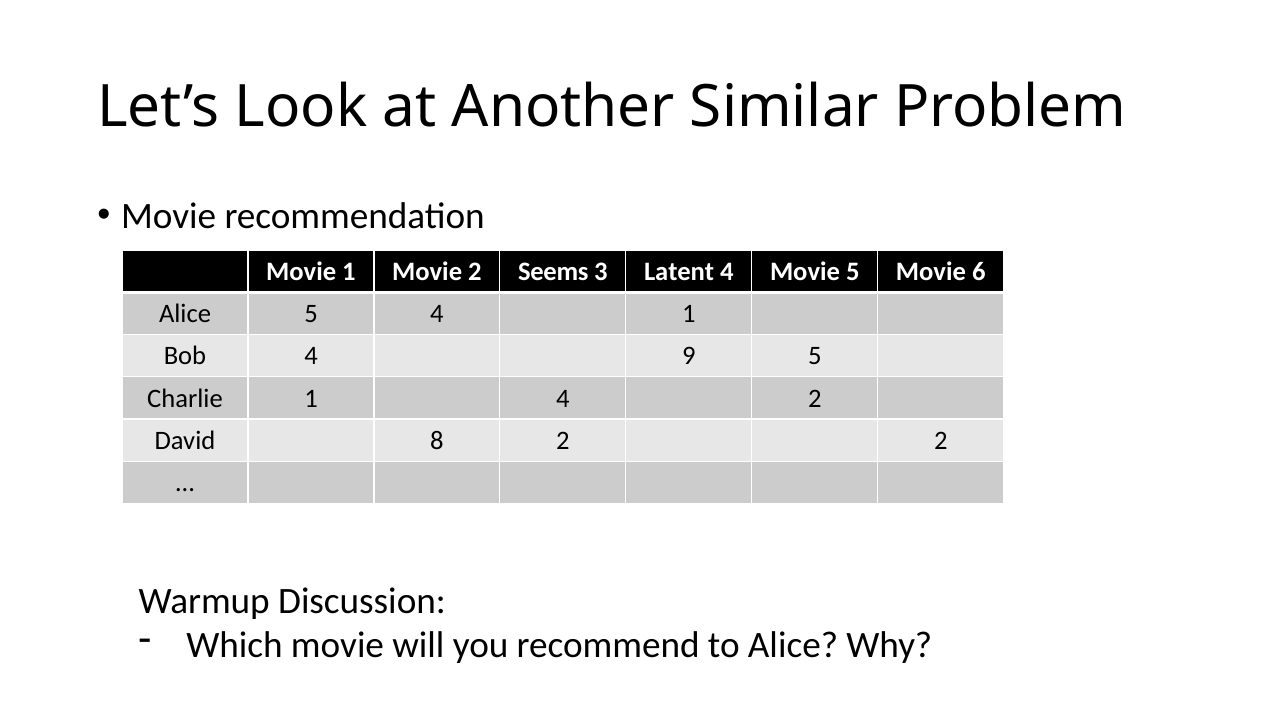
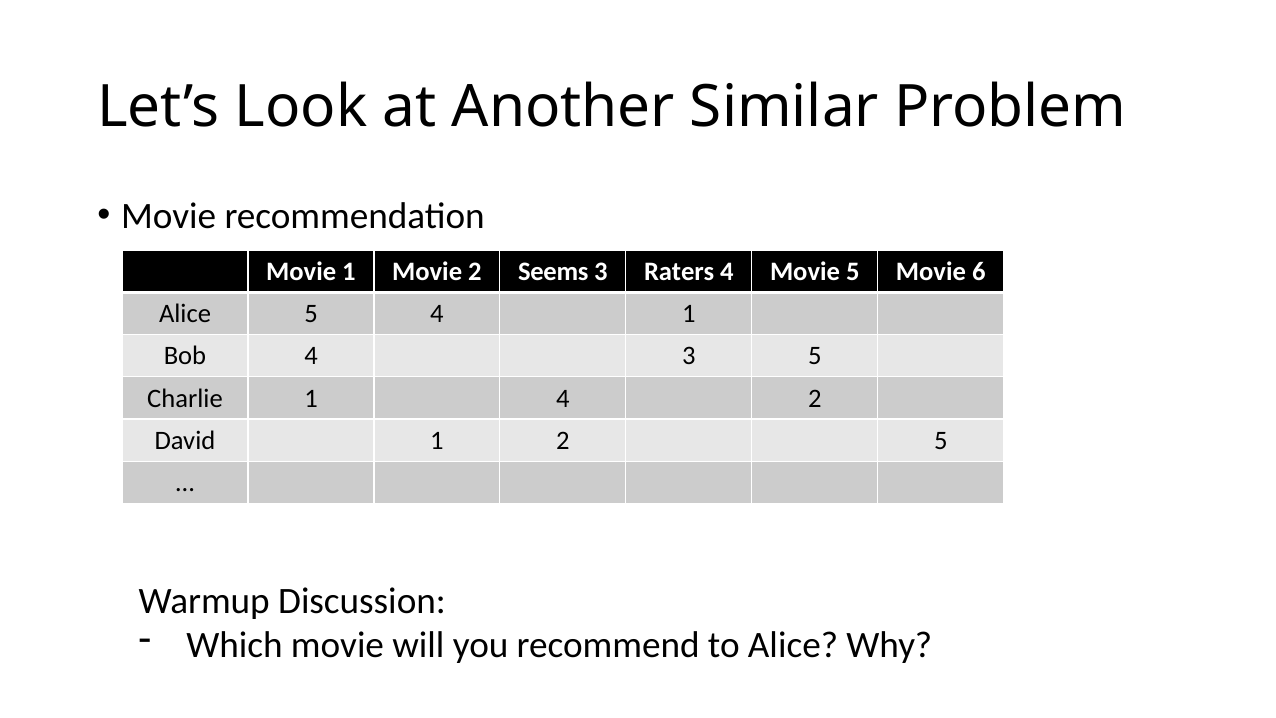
Latent: Latent -> Raters
4 9: 9 -> 3
David 8: 8 -> 1
2 2: 2 -> 5
